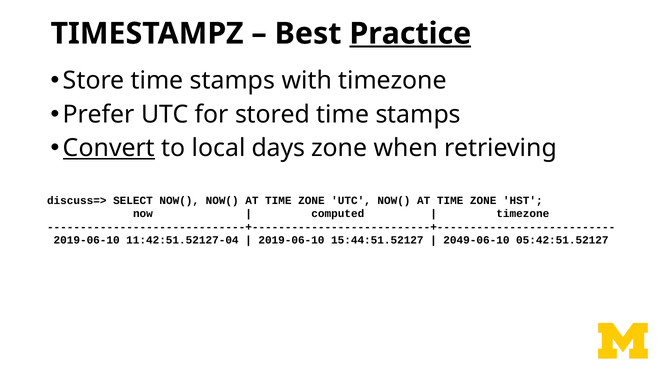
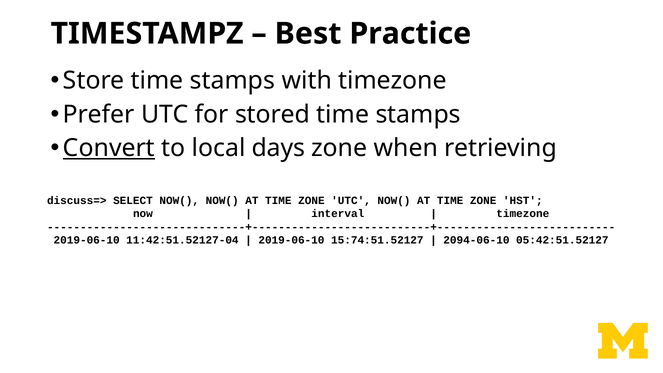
Practice underline: present -> none
computed: computed -> interval
15:44:51.52127: 15:44:51.52127 -> 15:74:51.52127
2049-06-10: 2049-06-10 -> 2094-06-10
